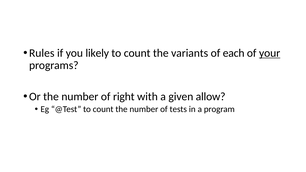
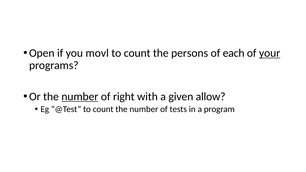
Rules: Rules -> Open
likely: likely -> movl
variants: variants -> persons
number at (80, 97) underline: none -> present
